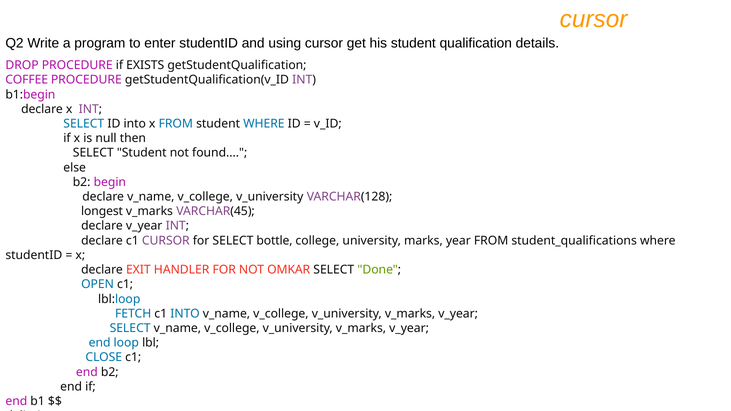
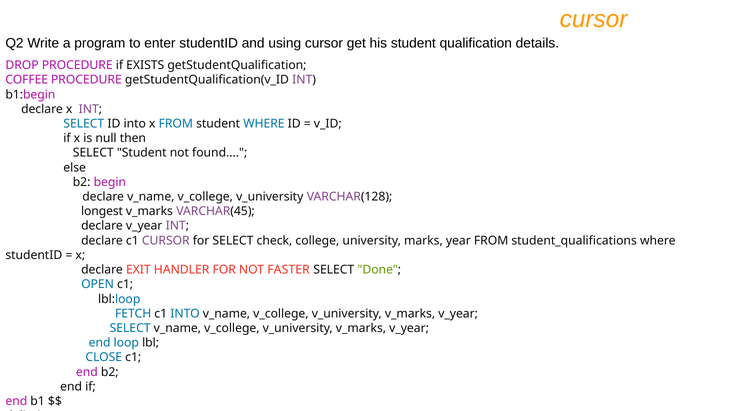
bottle: bottle -> check
OMKAR: OMKAR -> FASTER
